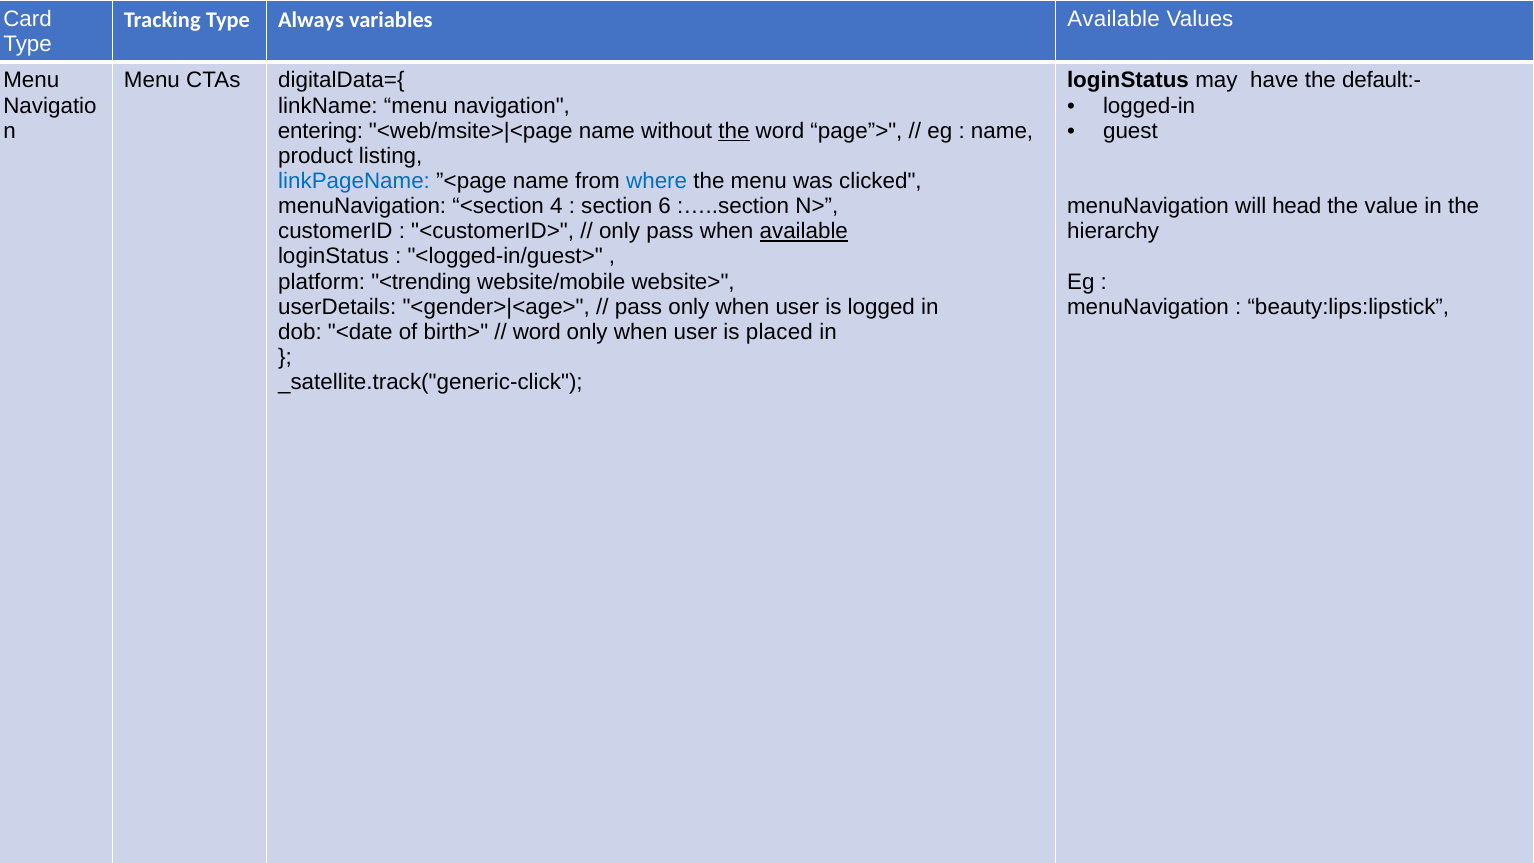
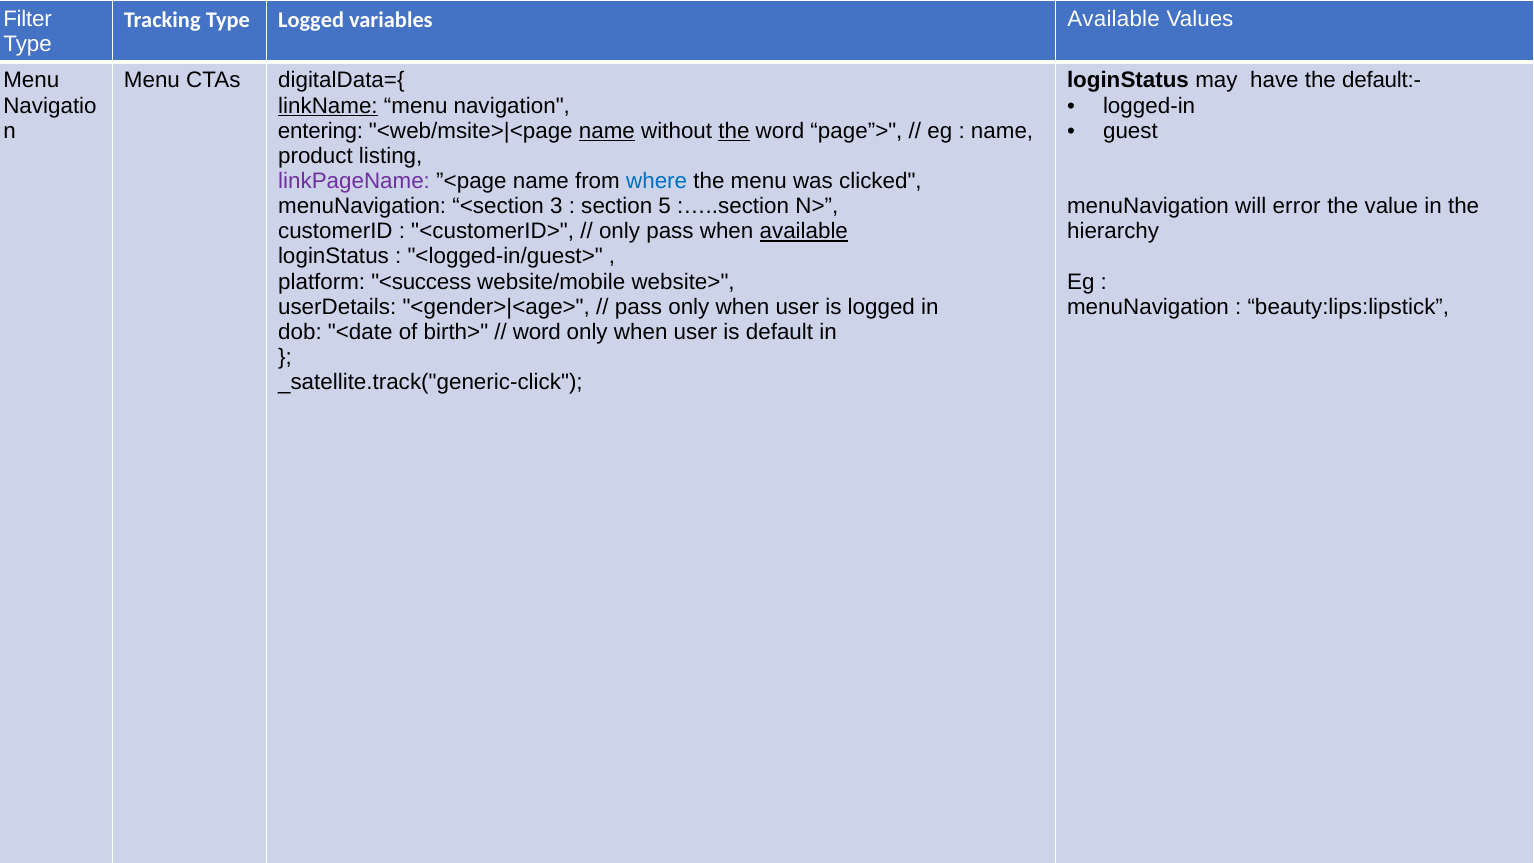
Card: Card -> Filter
Type Always: Always -> Logged
linkName underline: none -> present
name at (607, 131) underline: none -> present
linkPageName colour: blue -> purple
4: 4 -> 3
6: 6 -> 5
head: head -> error
<trending: <trending -> <success
placed: placed -> default
